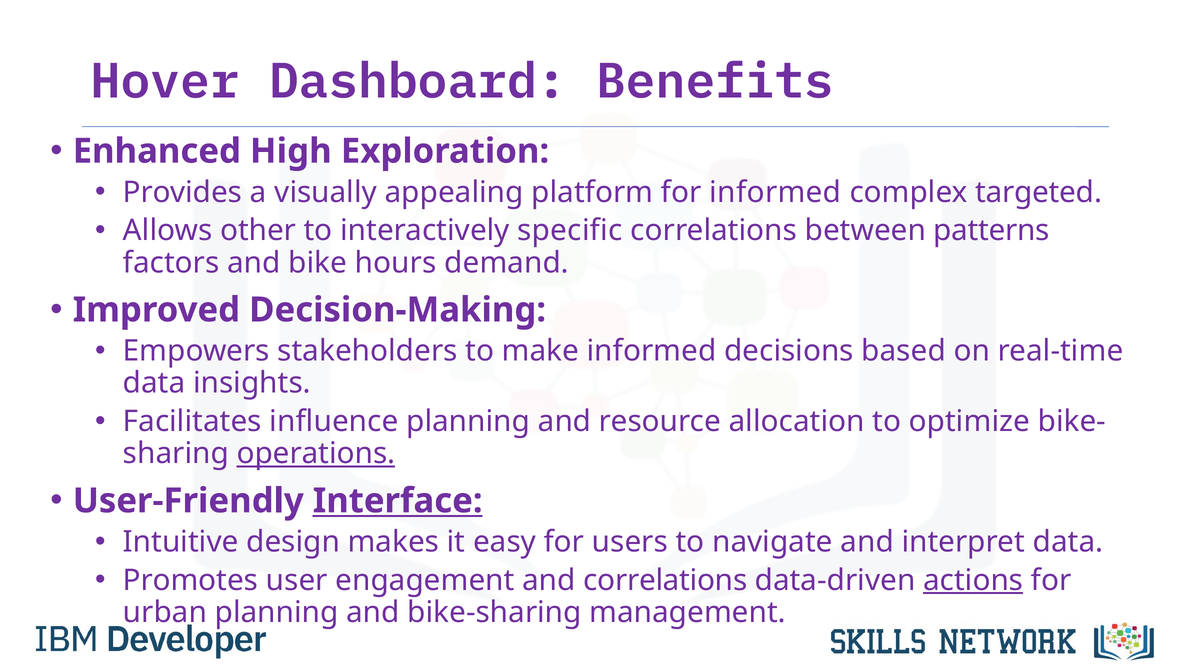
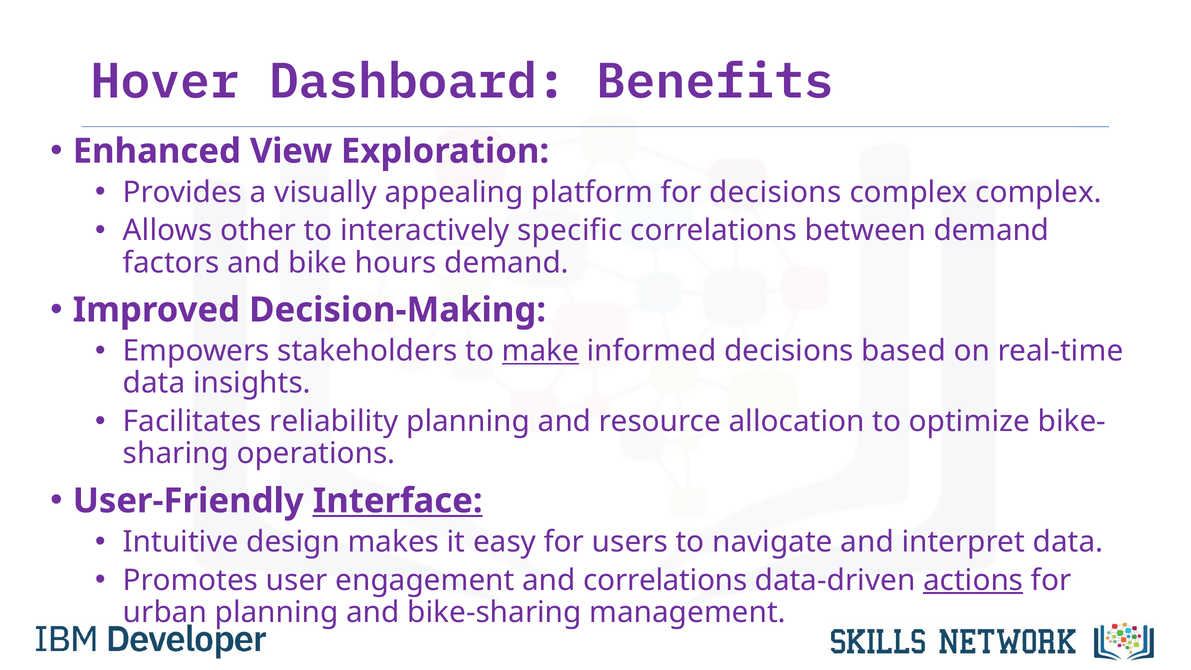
High: High -> View
for informed: informed -> decisions
complex targeted: targeted -> complex
between patterns: patterns -> demand
make underline: none -> present
influence: influence -> reliability
operations underline: present -> none
